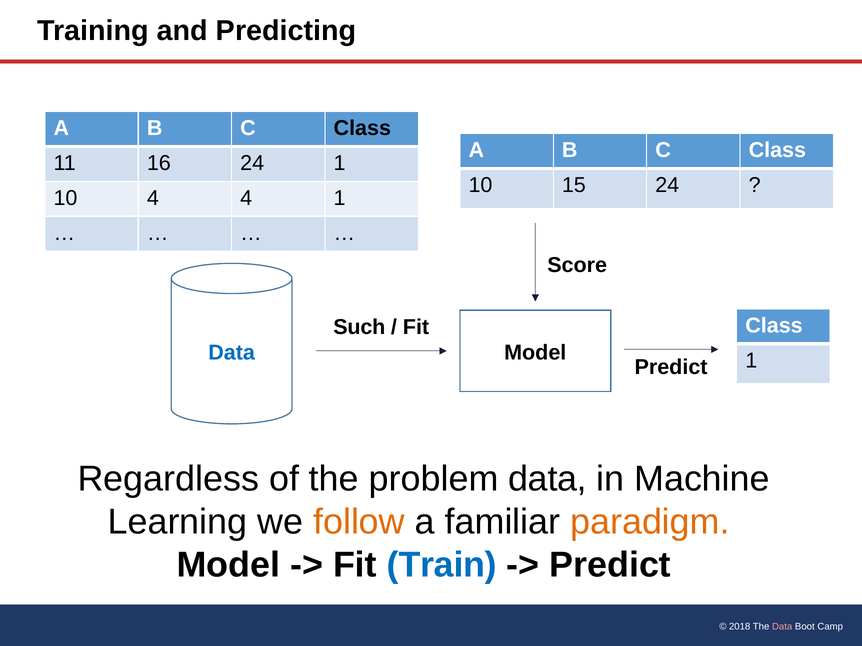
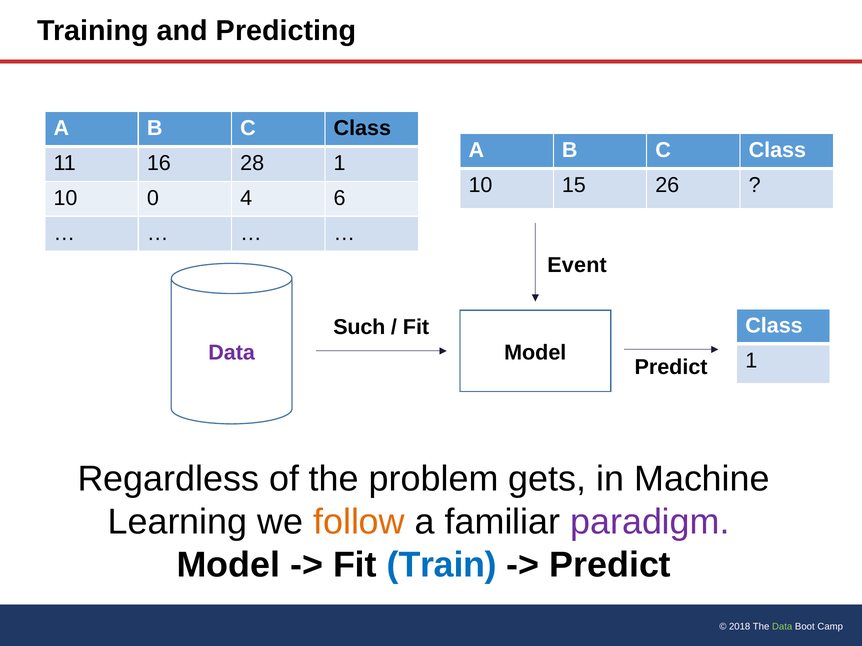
16 24: 24 -> 28
15 24: 24 -> 26
10 4: 4 -> 0
4 1: 1 -> 6
Score: Score -> Event
Data at (232, 353) colour: blue -> purple
problem data: data -> gets
paradigm colour: orange -> purple
Data at (782, 627) colour: pink -> light green
